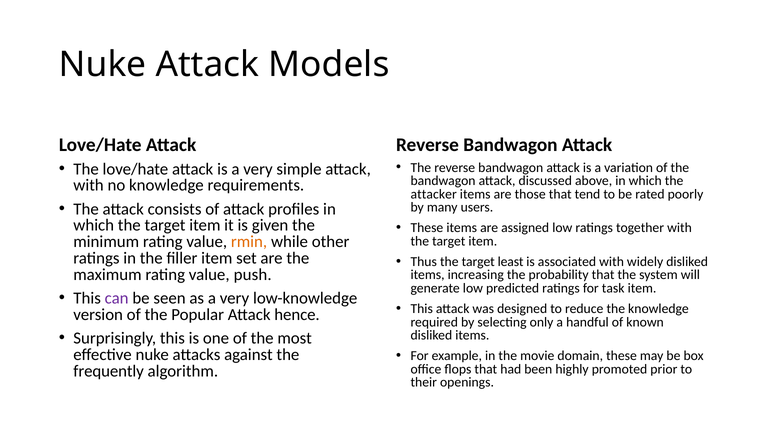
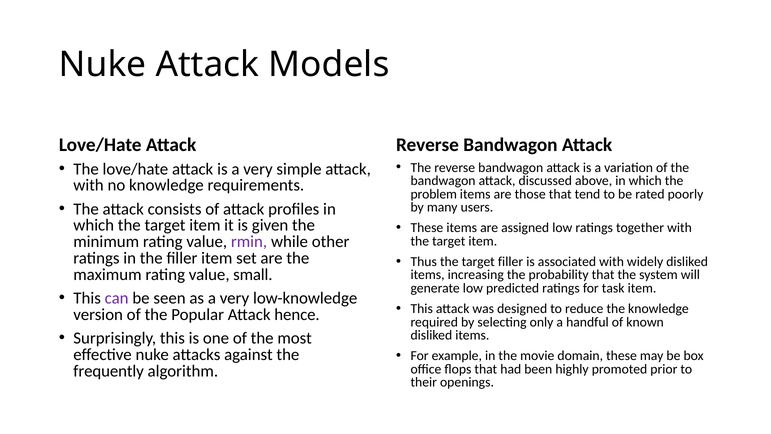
attacker: attacker -> problem
rmin colour: orange -> purple
target least: least -> filler
push: push -> small
